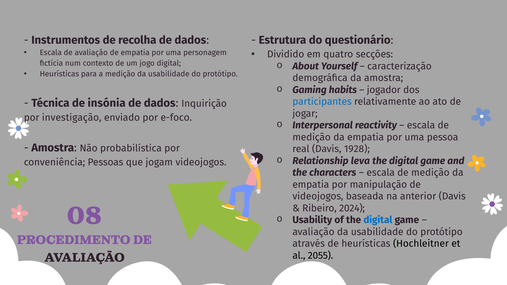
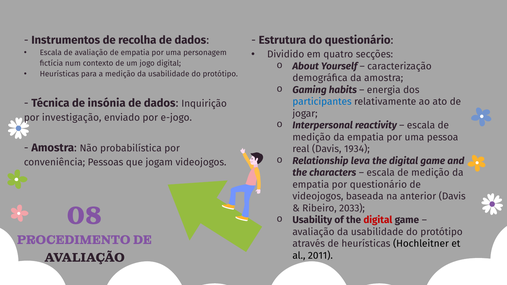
jogador: jogador -> energia
e-foco: e-foco -> e-jogo
1928: 1928 -> 1934
por manipulação: manipulação -> questionário
2024: 2024 -> 2033
digital at (378, 220) colour: blue -> red
2055: 2055 -> 2011
